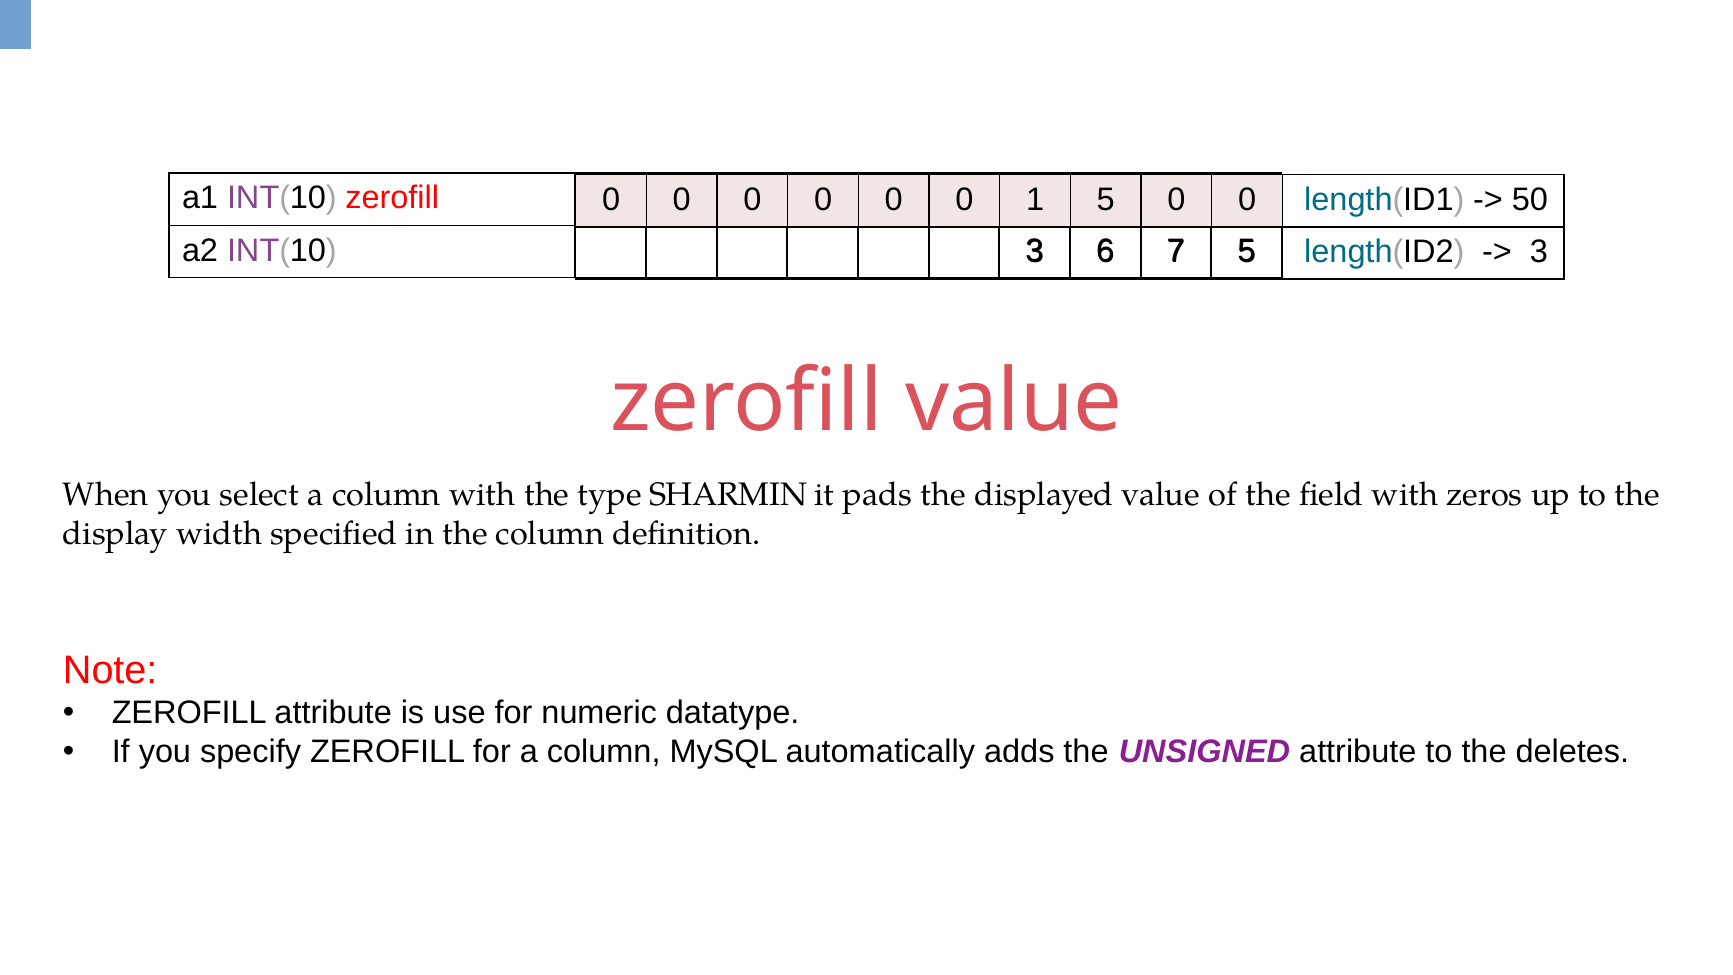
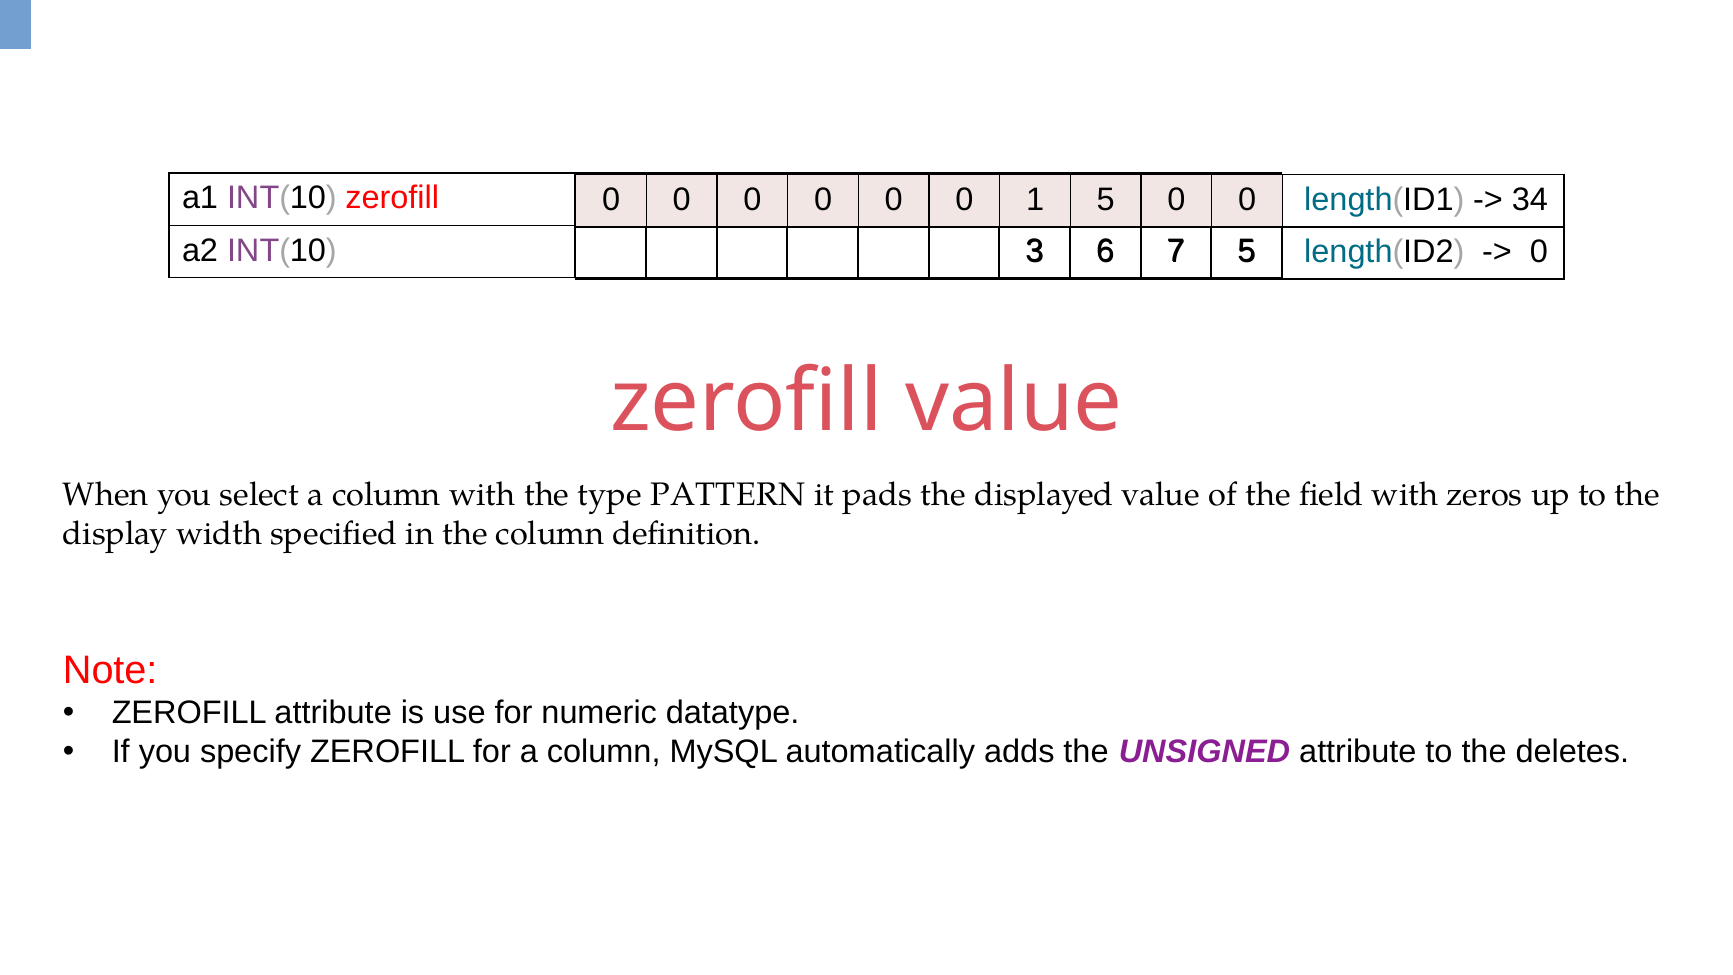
50: 50 -> 34
3 at (1539, 252): 3 -> 0
SHARMIN: SHARMIN -> PATTERN
